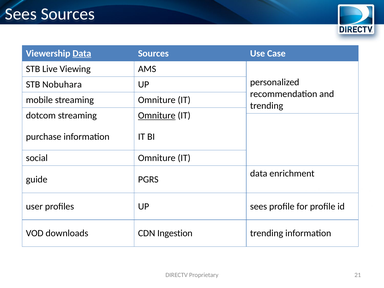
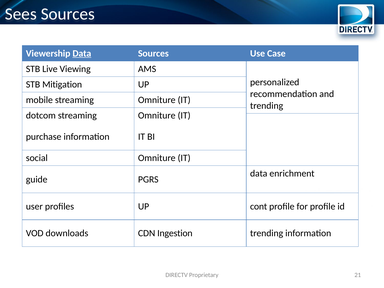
Nobuhara: Nobuhara -> Mitigation
Omniture at (157, 116) underline: present -> none
UP sees: sees -> cont
